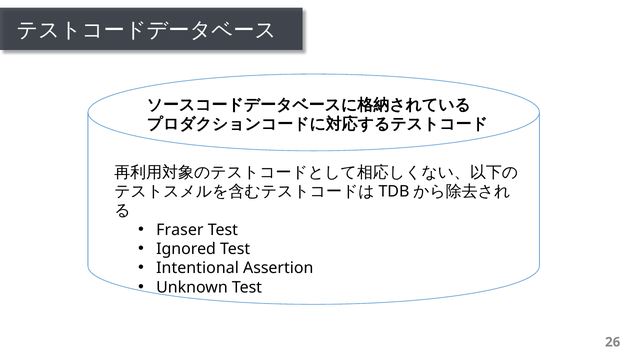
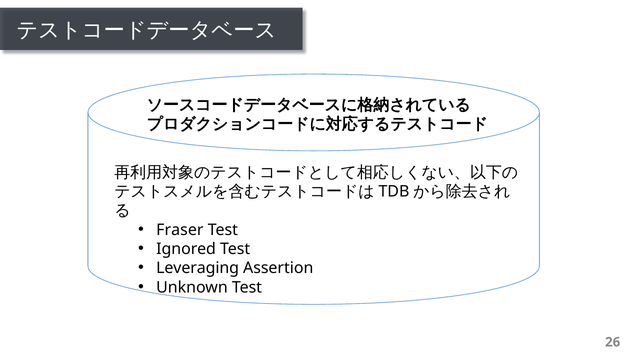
Intentional: Intentional -> Leveraging
